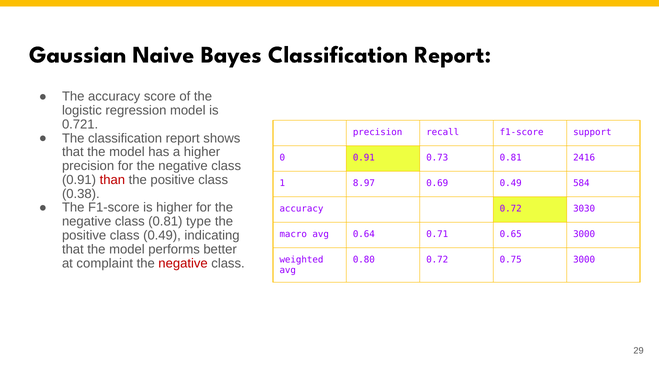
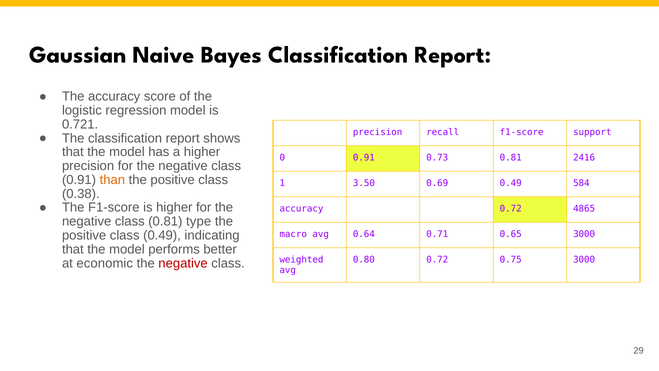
than colour: red -> orange
8.97: 8.97 -> 3.50
3030: 3030 -> 4865
complaint: complaint -> economic
